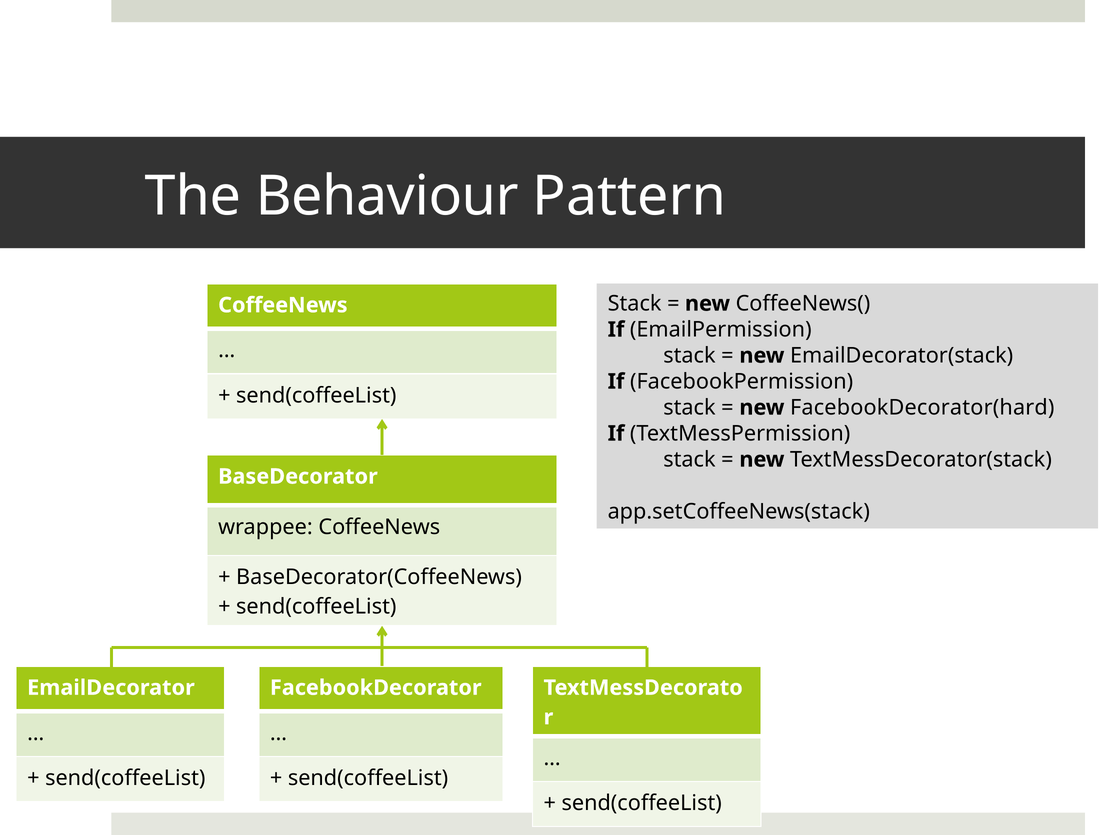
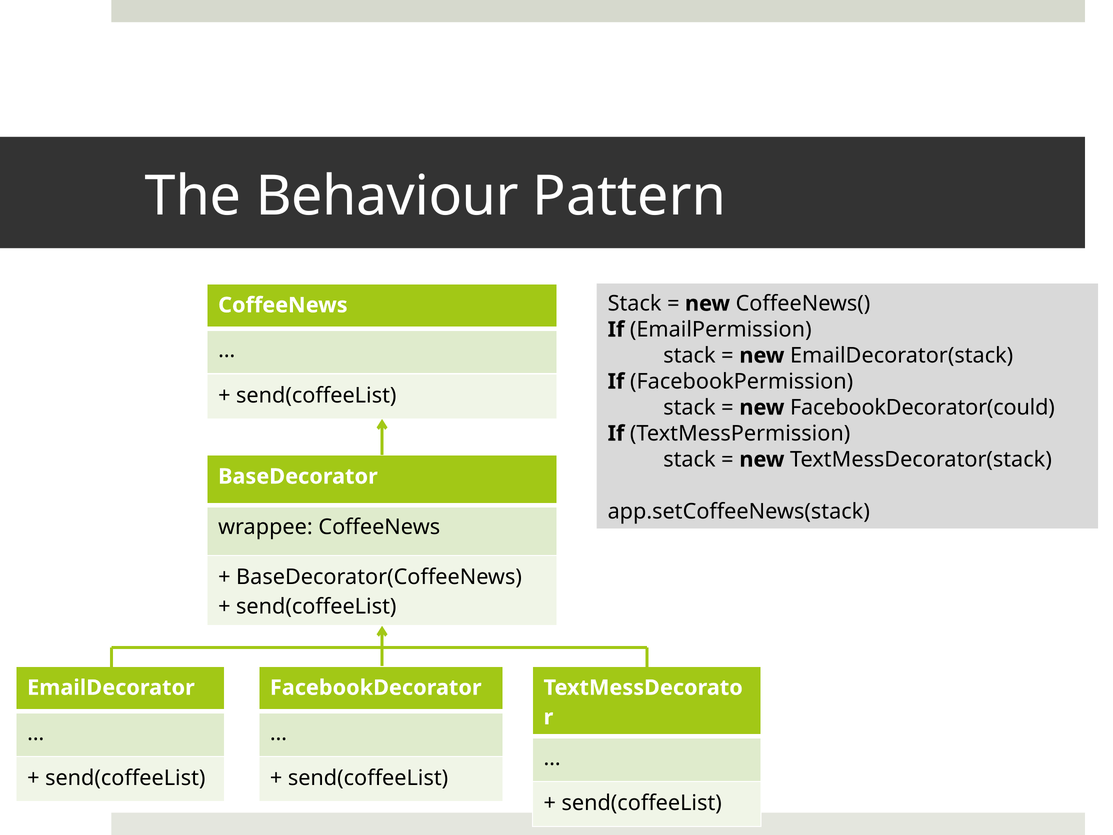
FacebookDecorator(hard: FacebookDecorator(hard -> FacebookDecorator(could
